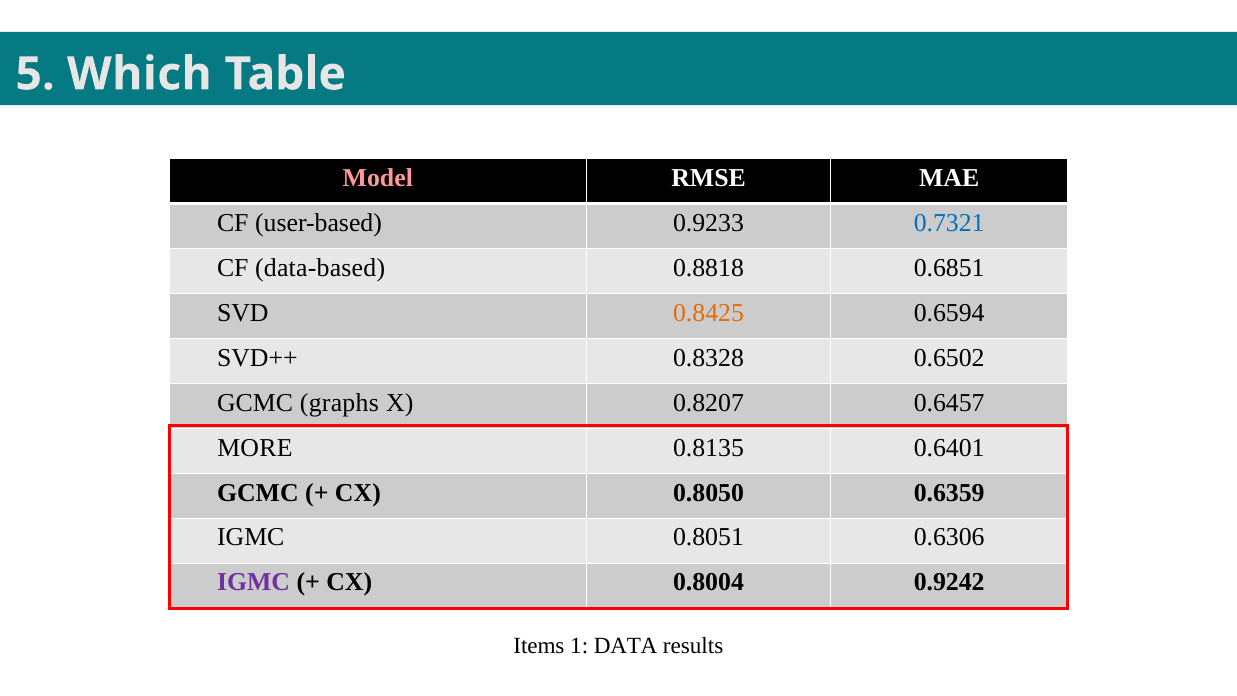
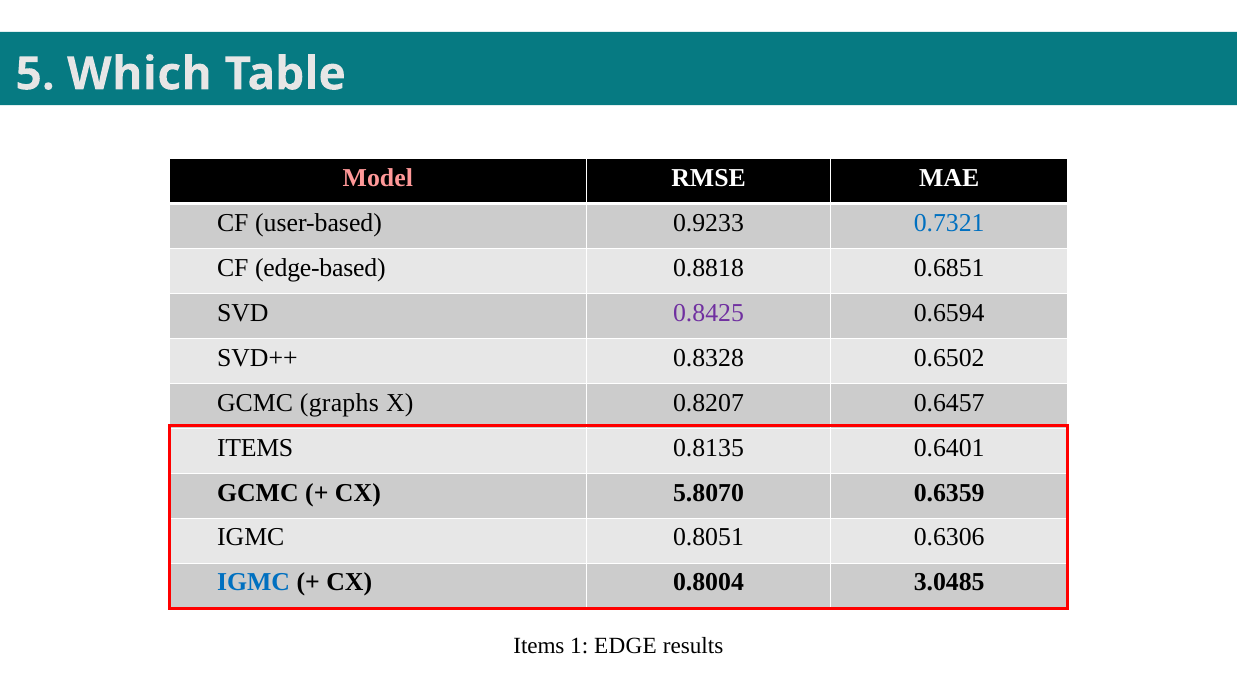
data-based: data-based -> edge-based
0.8425 colour: orange -> purple
MORE at (255, 447): MORE -> ITEMS
0.8050: 0.8050 -> 5.8070
IGMC at (254, 582) colour: purple -> blue
0.9242: 0.9242 -> 3.0485
DATA: DATA -> EDGE
